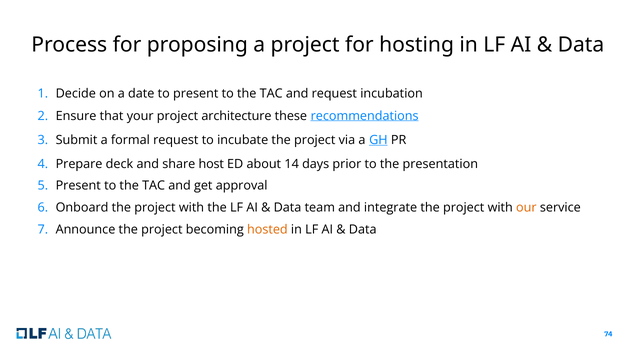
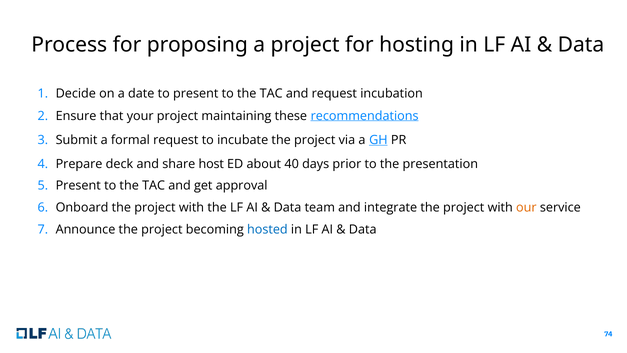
architecture: architecture -> maintaining
14: 14 -> 40
hosted colour: orange -> blue
